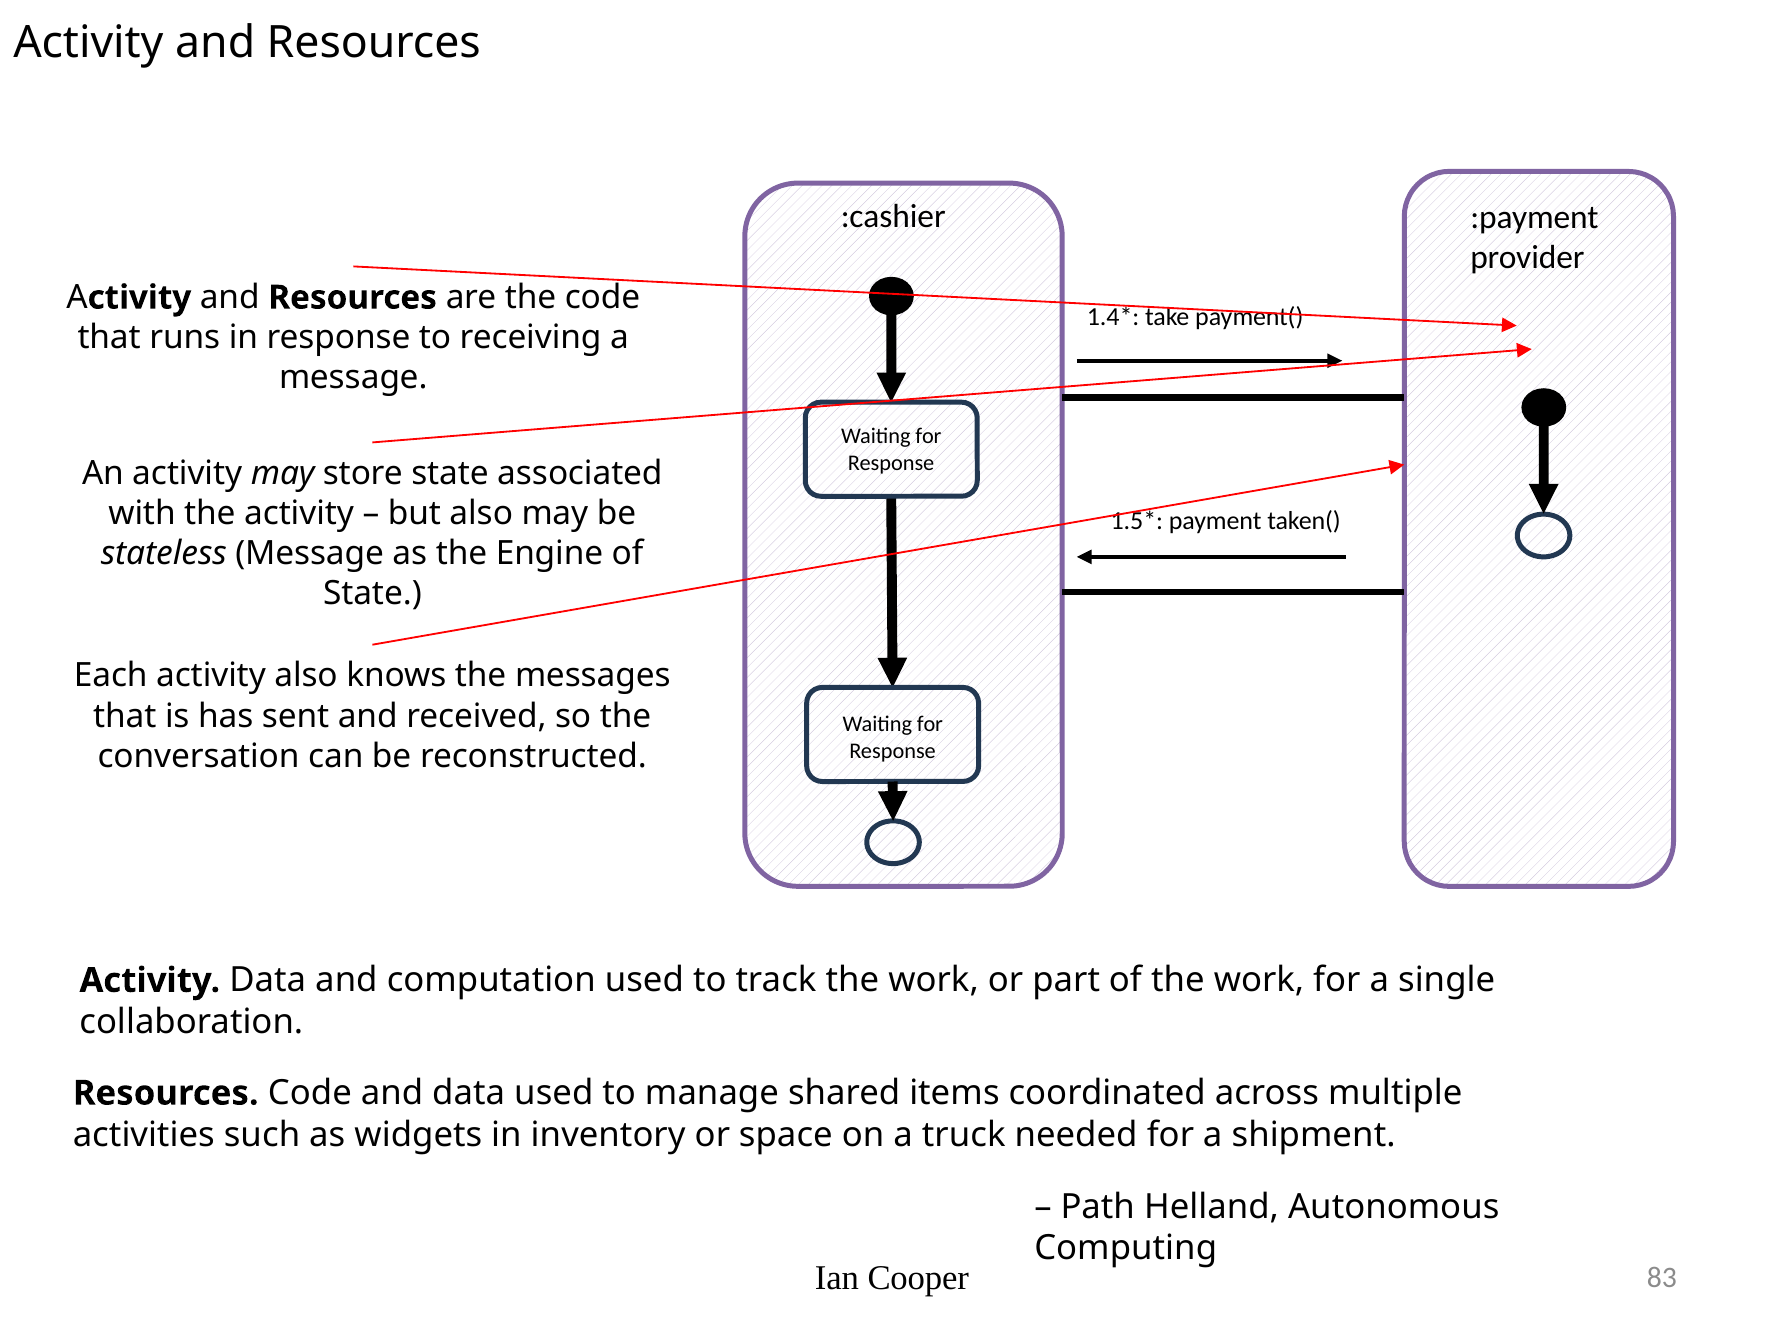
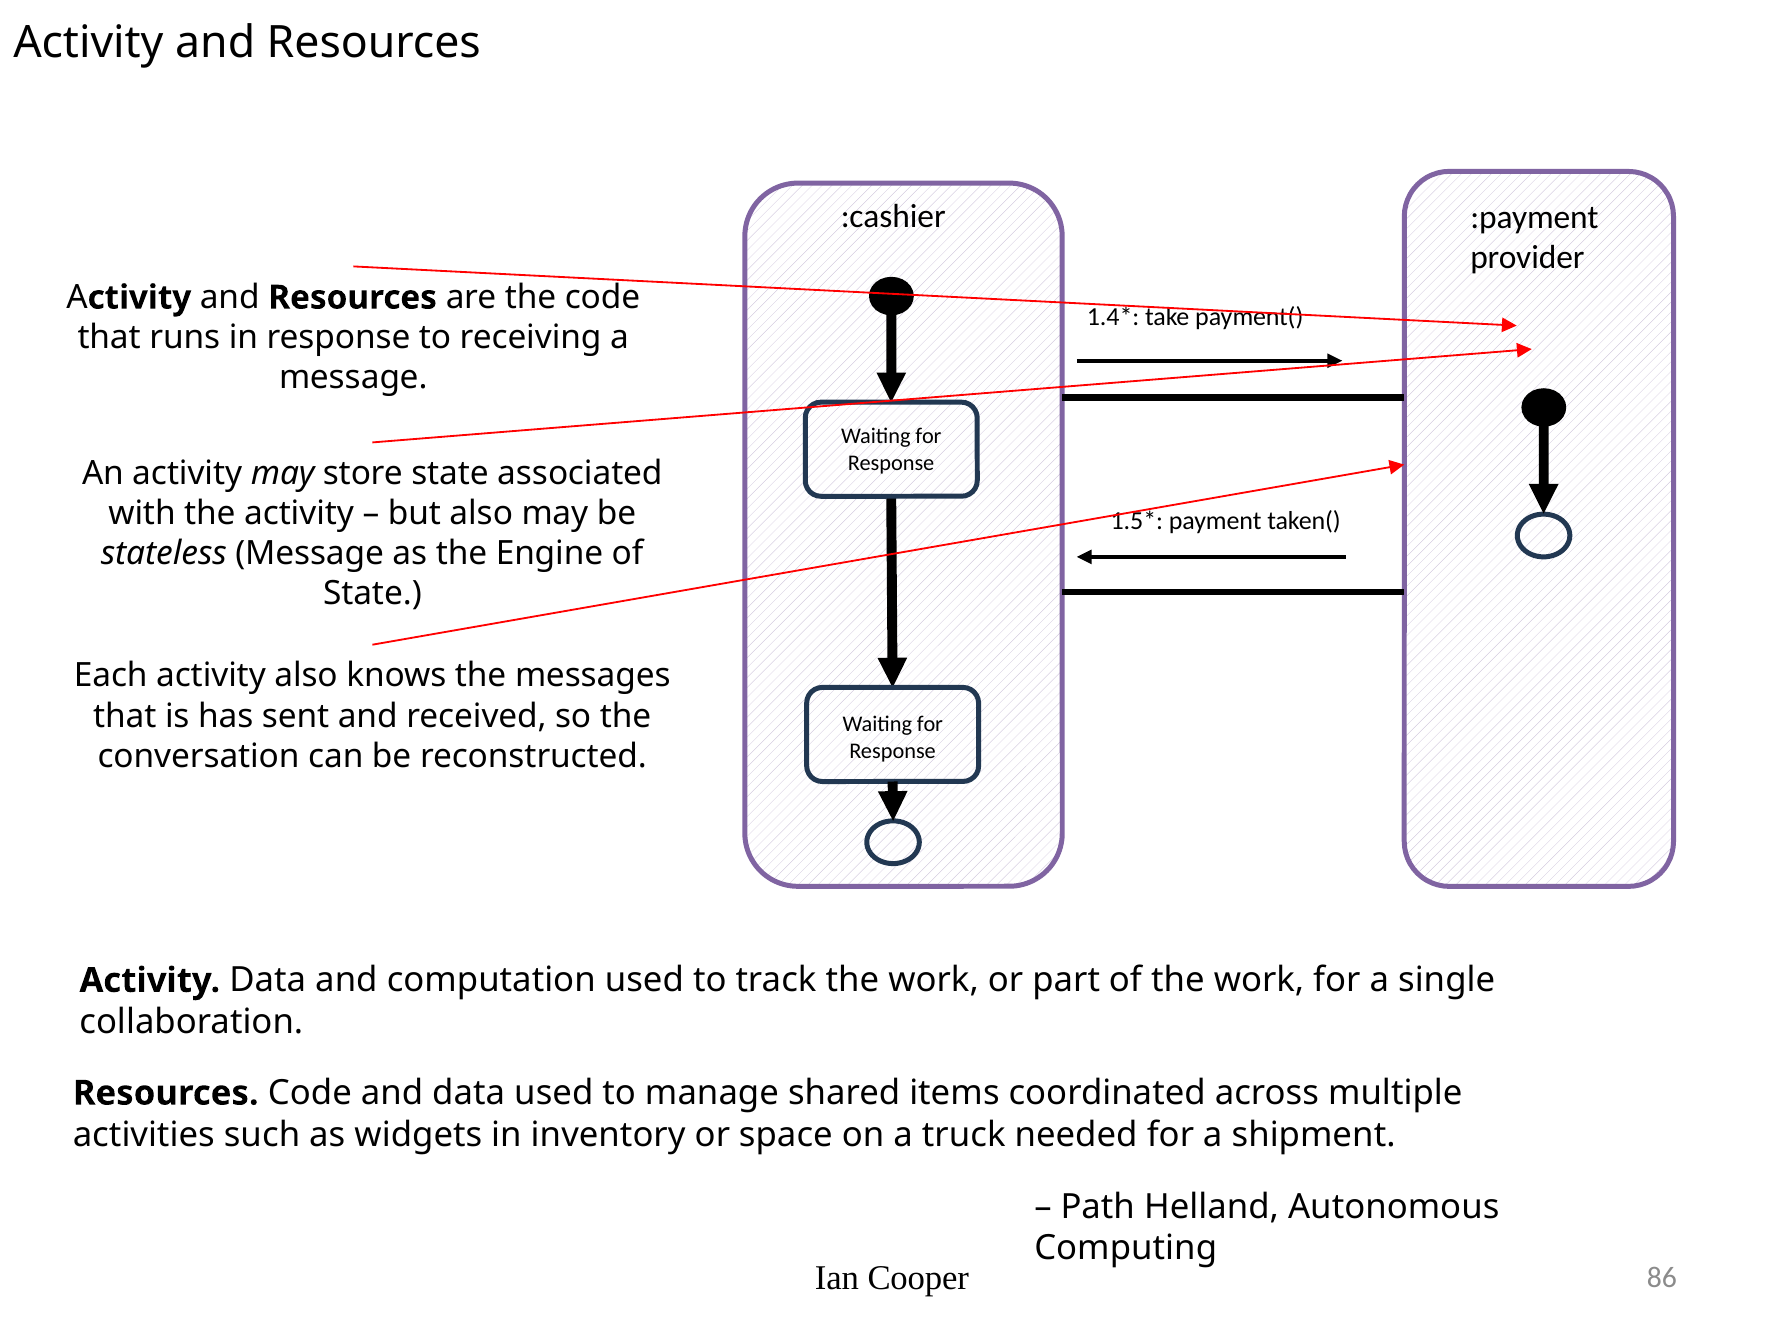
83: 83 -> 86
